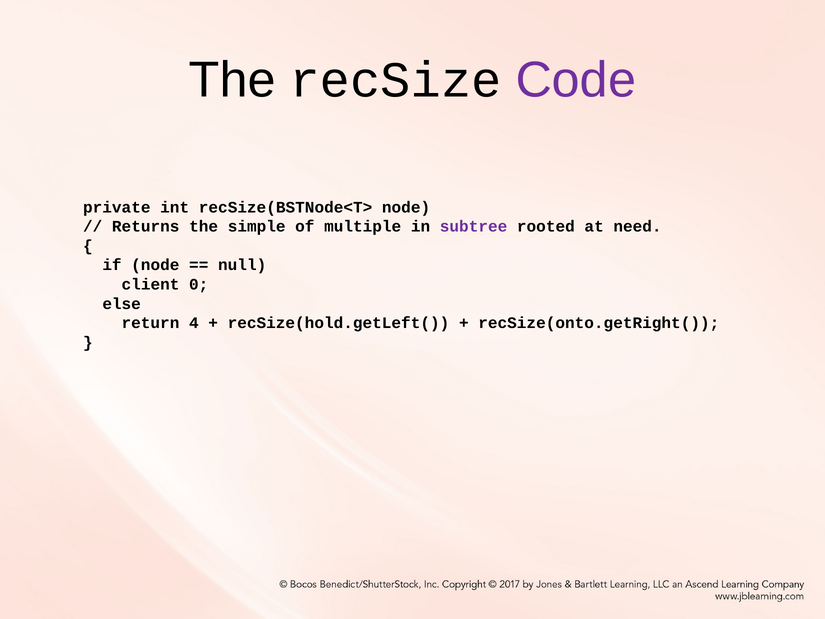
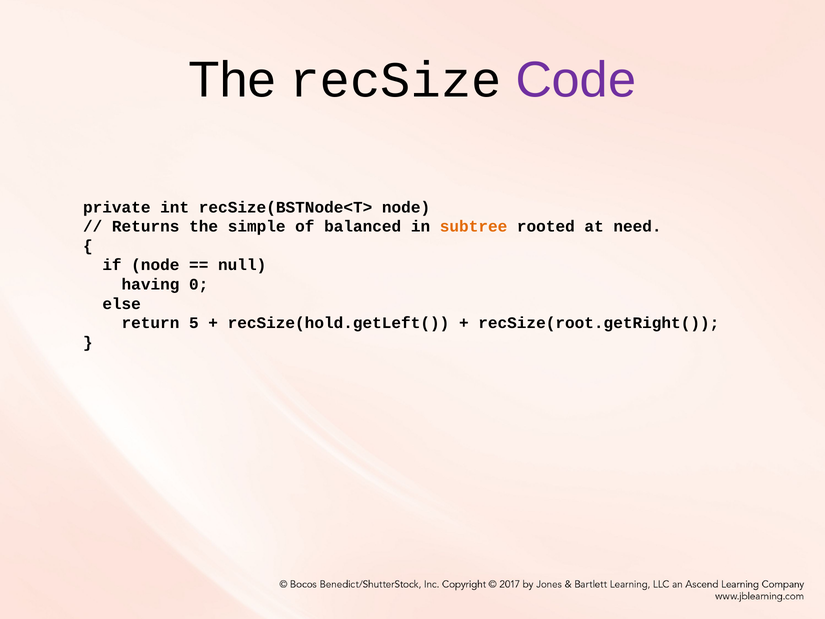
multiple: multiple -> balanced
subtree colour: purple -> orange
client: client -> having
4: 4 -> 5
recSize(onto.getRight(: recSize(onto.getRight( -> recSize(root.getRight(
